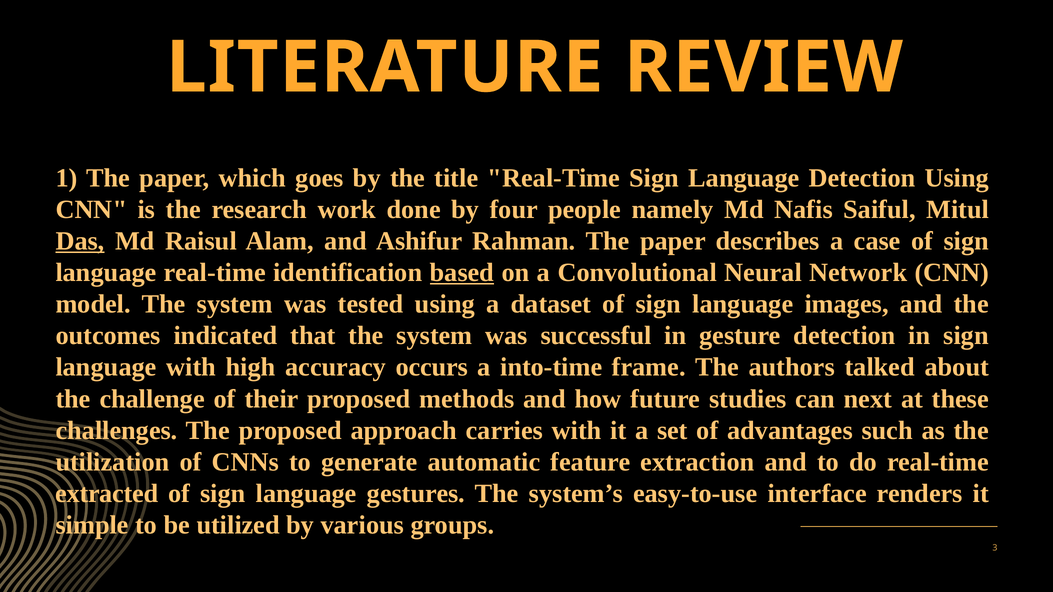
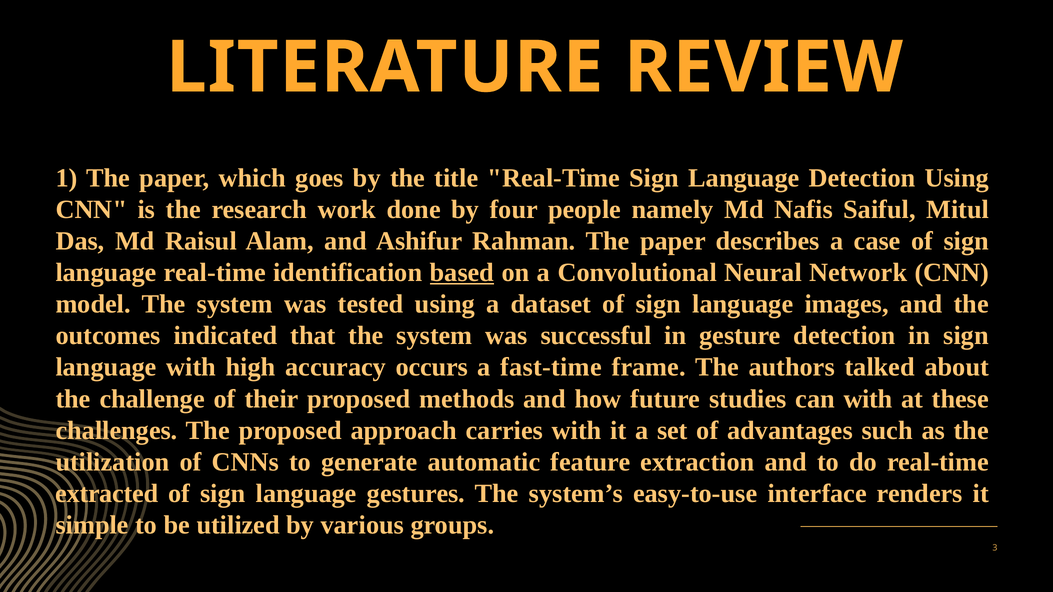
Das underline: present -> none
into-time: into-time -> fast-time
can next: next -> with
